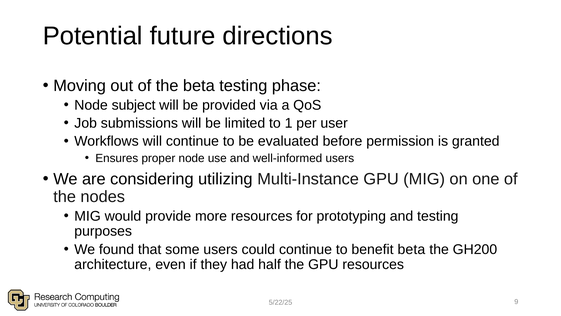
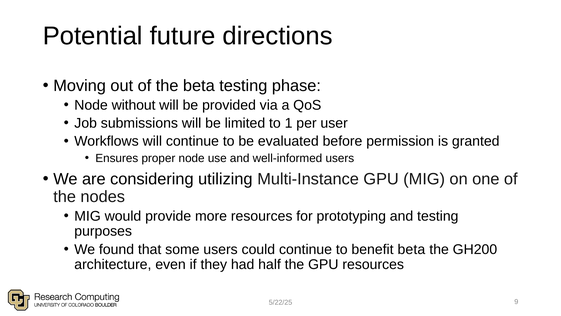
subject: subject -> without
